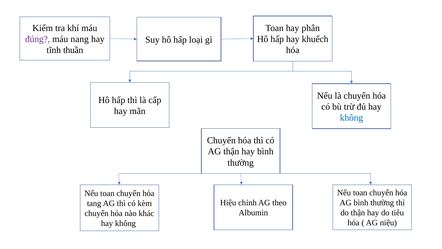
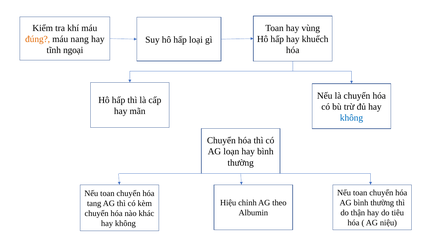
phân: phân -> vùng
đúng colour: purple -> orange
thuần: thuần -> ngoại
AG thận: thận -> loạn
